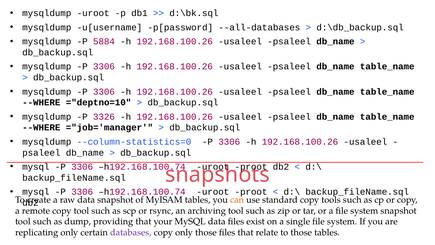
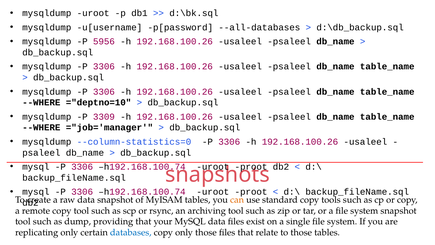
5884: 5884 -> 5956
3326: 3326 -> 3309
databases colour: purple -> blue
